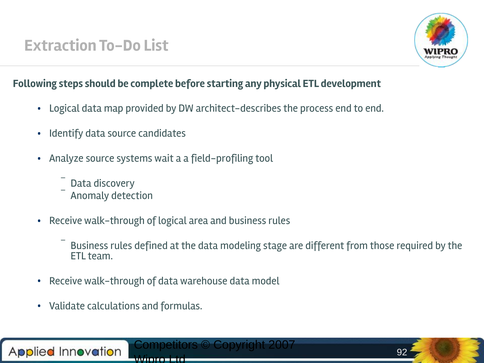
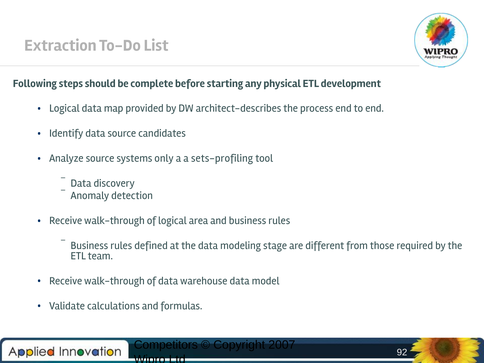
wait: wait -> only
field-profiling: field-profiling -> sets-profiling
